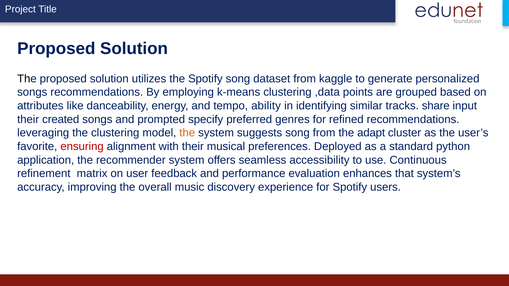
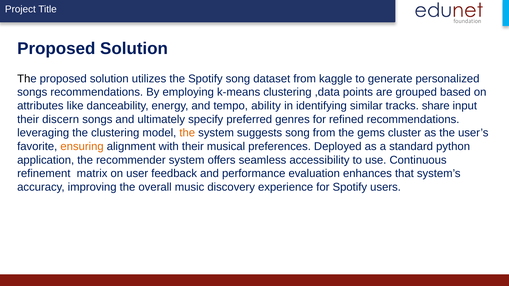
created: created -> discern
prompted: prompted -> ultimately
adapt: adapt -> gems
ensuring colour: red -> orange
